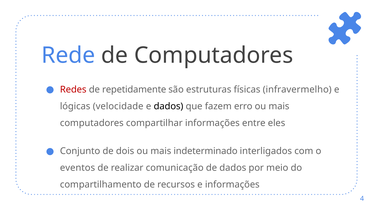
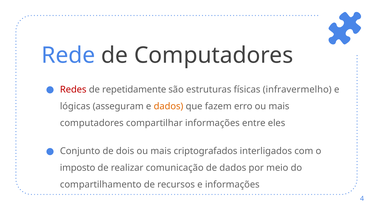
velocidade: velocidade -> asseguram
dados at (168, 106) colour: black -> orange
indeterminado: indeterminado -> criptografados
eventos: eventos -> imposto
